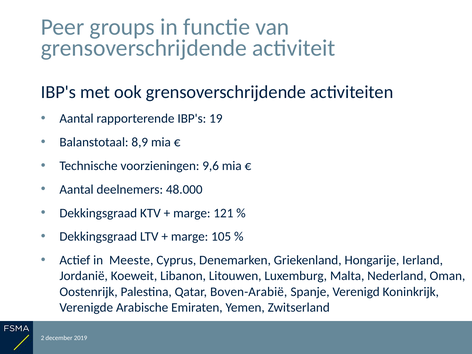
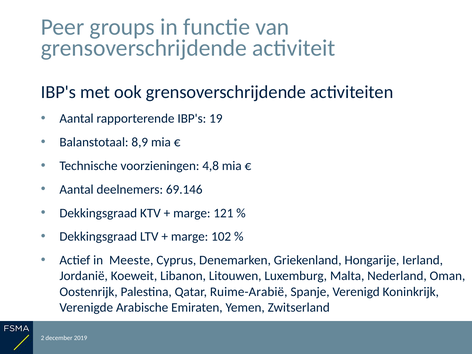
9,6: 9,6 -> 4,8
48.000: 48.000 -> 69.146
105: 105 -> 102
Boven-Arabië: Boven-Arabië -> Ruime-Arabië
